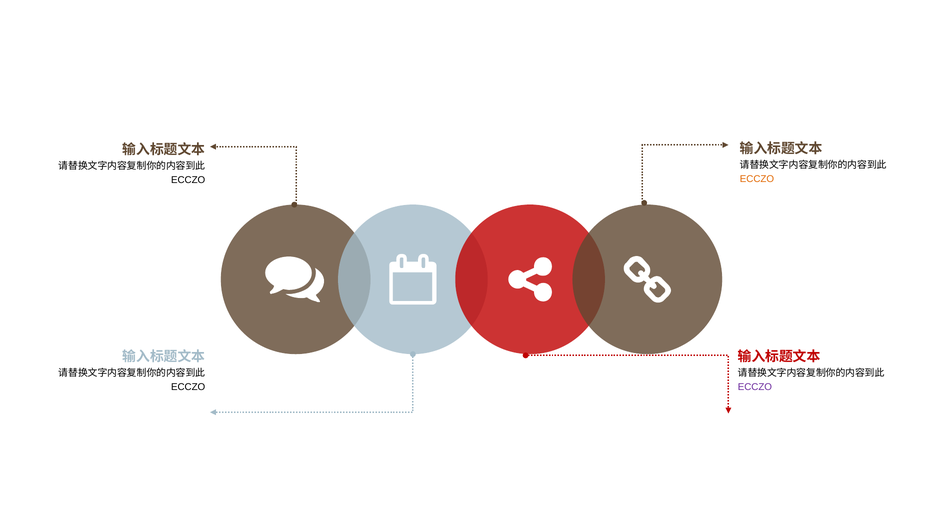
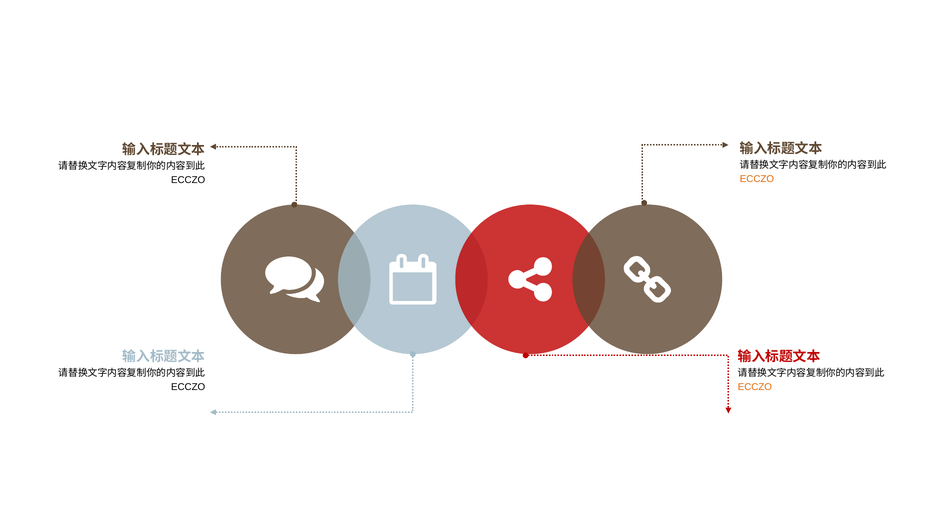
ECCZO at (755, 387) colour: purple -> orange
